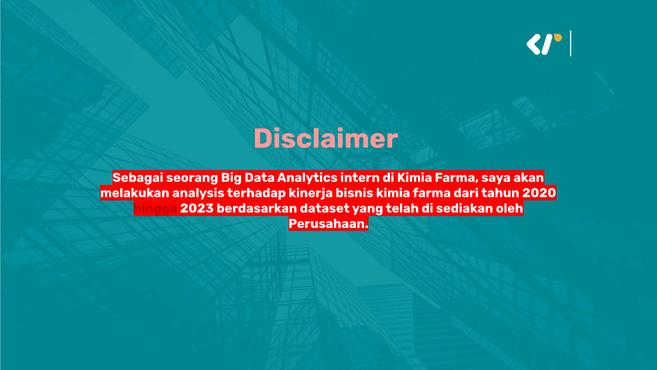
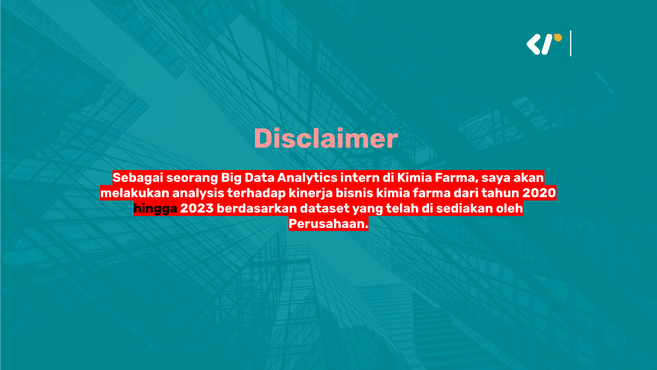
hingga colour: red -> black
